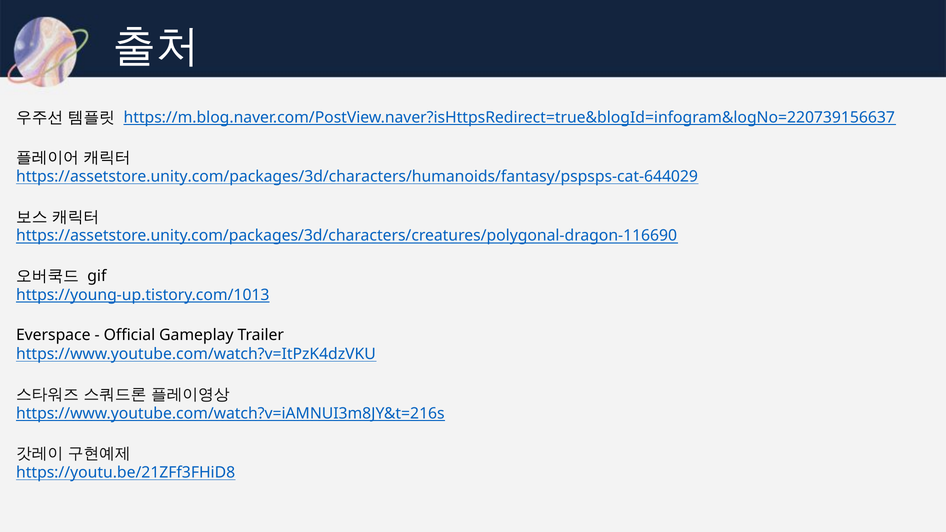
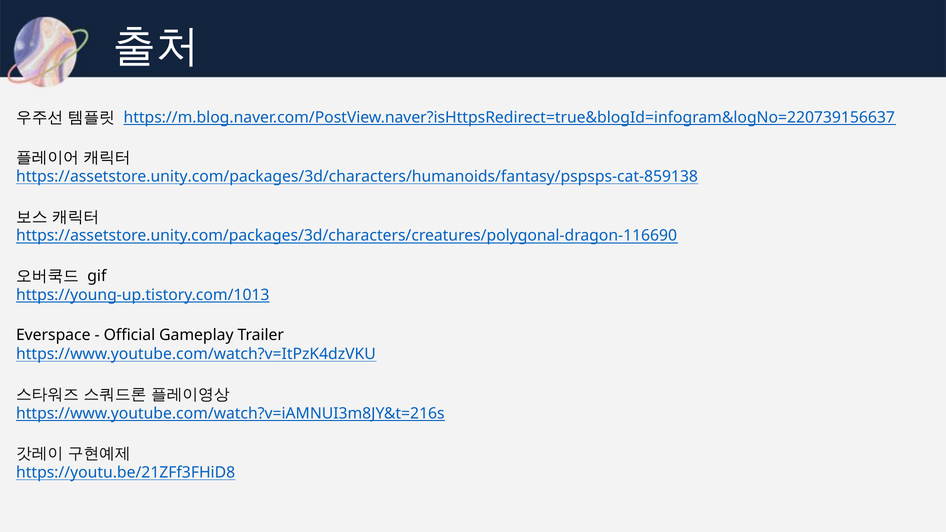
https://assetstore.unity.com/packages/3d/characters/humanoids/fantasy/pspsps-cat-644029: https://assetstore.unity.com/packages/3d/characters/humanoids/fantasy/pspsps-cat-644029 -> https://assetstore.unity.com/packages/3d/characters/humanoids/fantasy/pspsps-cat-859138
